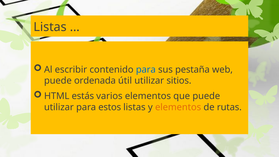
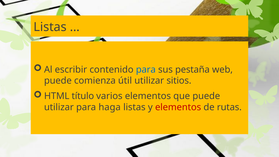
ordenada: ordenada -> comienza
estás: estás -> título
estos: estos -> haga
elementos at (178, 107) colour: orange -> red
